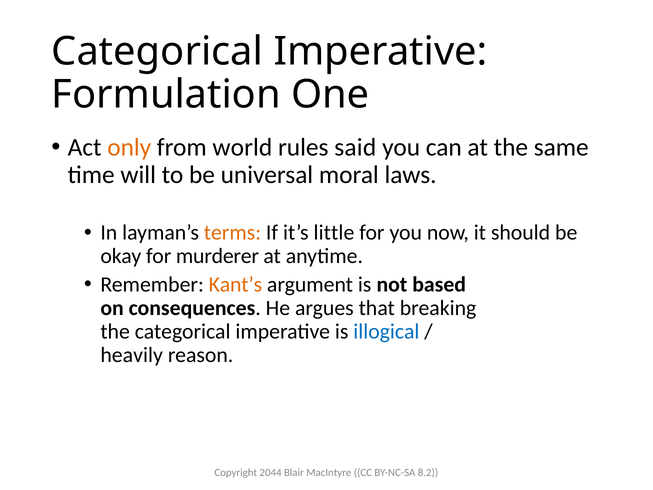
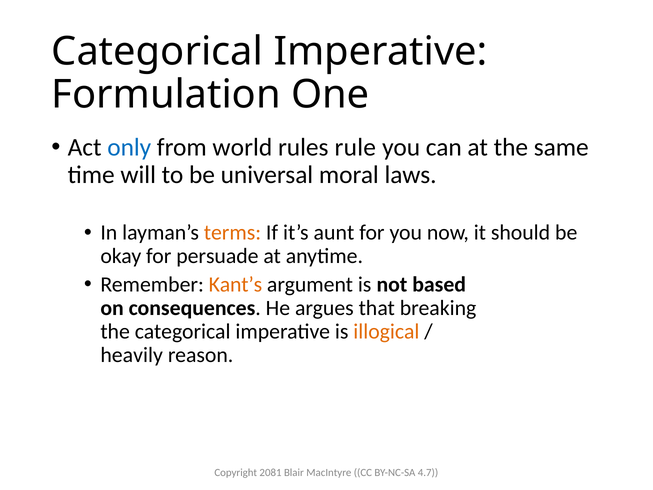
only colour: orange -> blue
said: said -> rule
little: little -> aunt
murderer: murderer -> persuade
illogical colour: blue -> orange
2044: 2044 -> 2081
8.2: 8.2 -> 4.7
